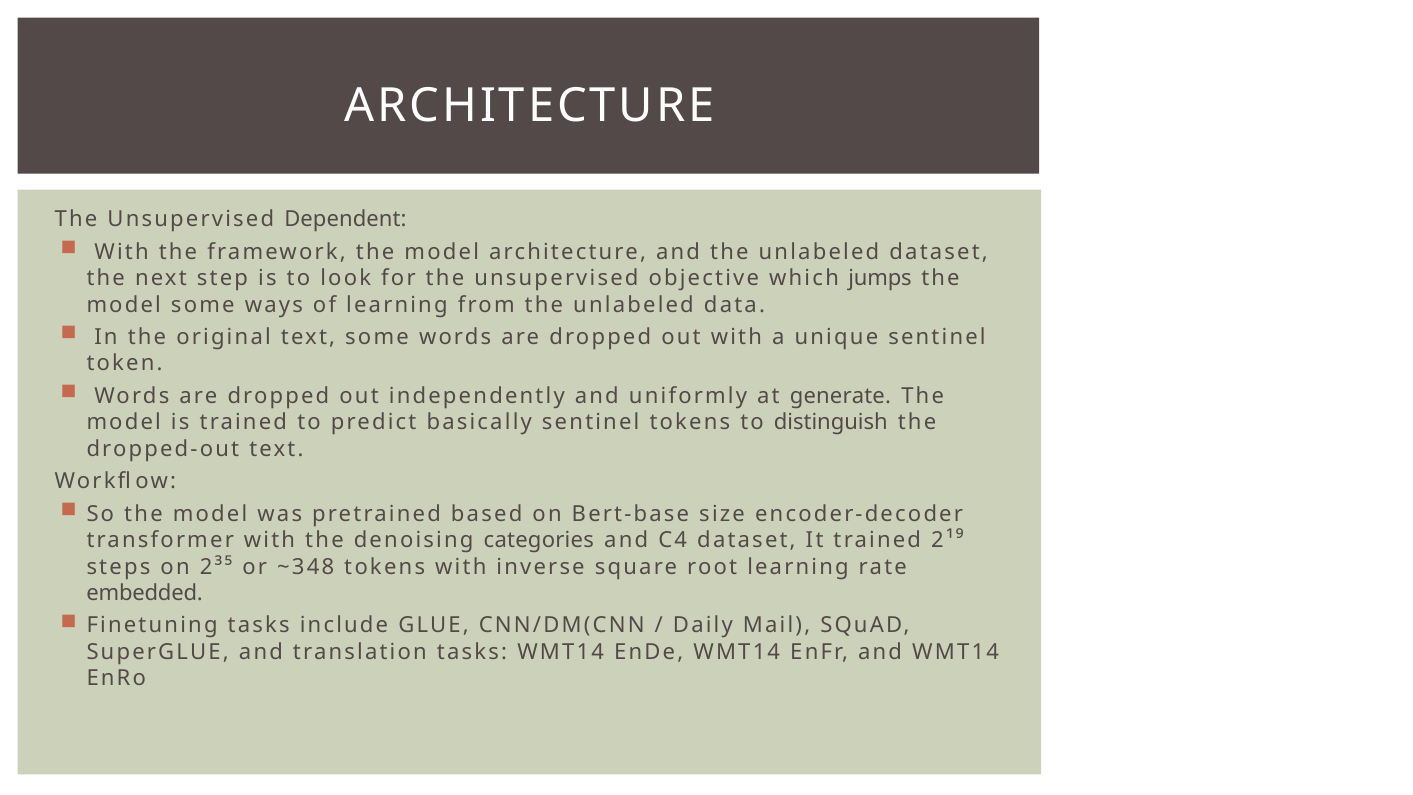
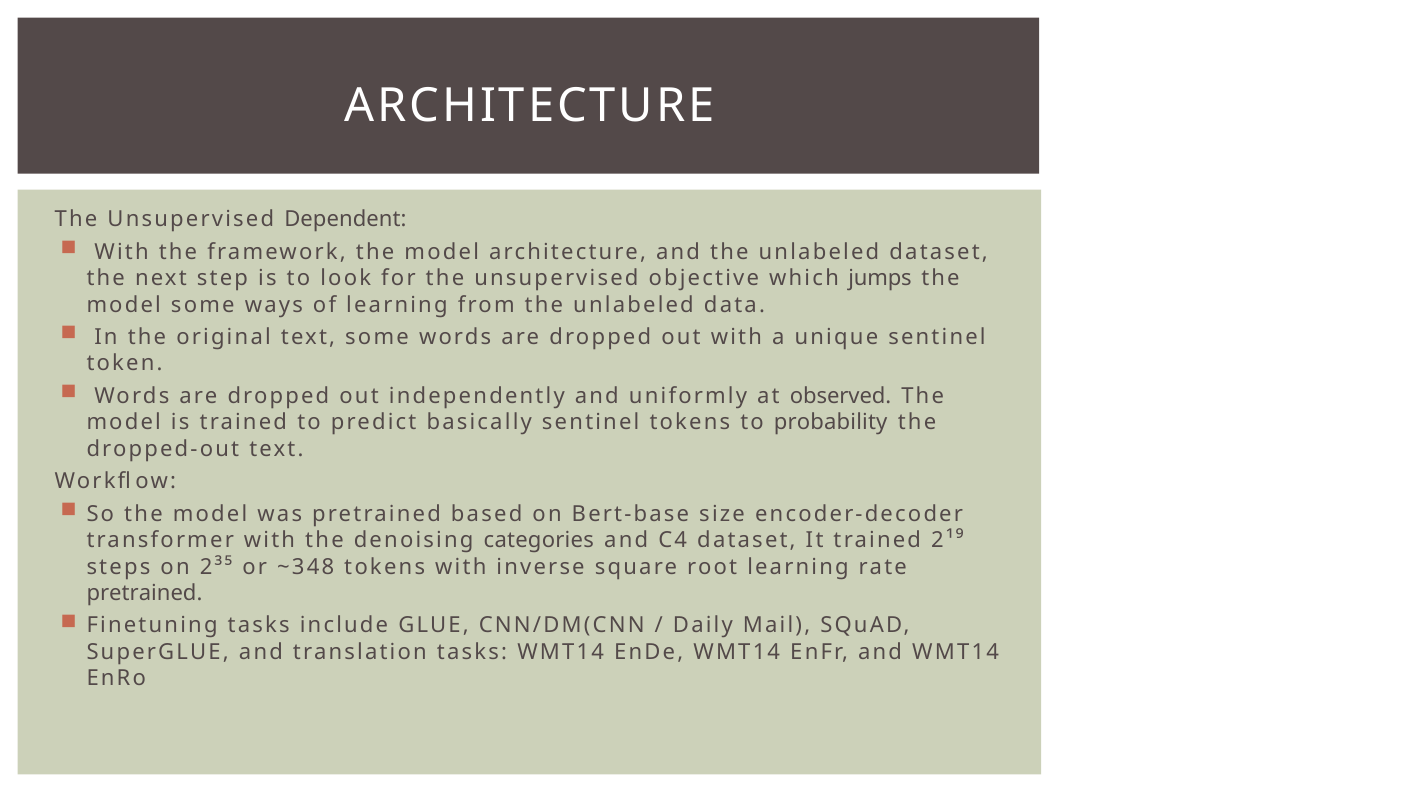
generate: generate -> observed
distinguish: distinguish -> probability
embedded at (145, 593): embedded -> pretrained
